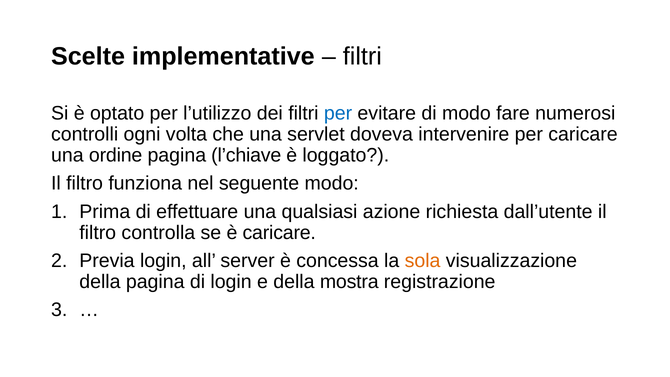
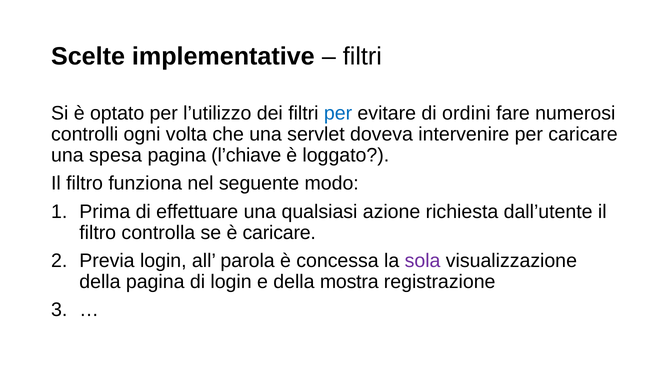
di modo: modo -> ordini
ordine: ordine -> spesa
server: server -> parola
sola colour: orange -> purple
